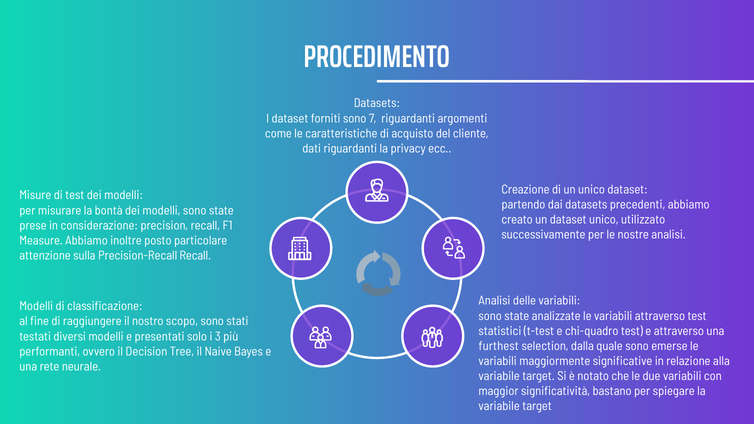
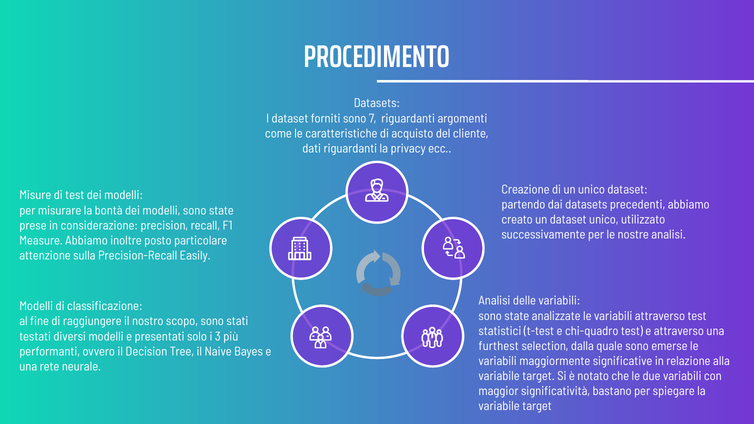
Precision-Recall Recall: Recall -> Easily
